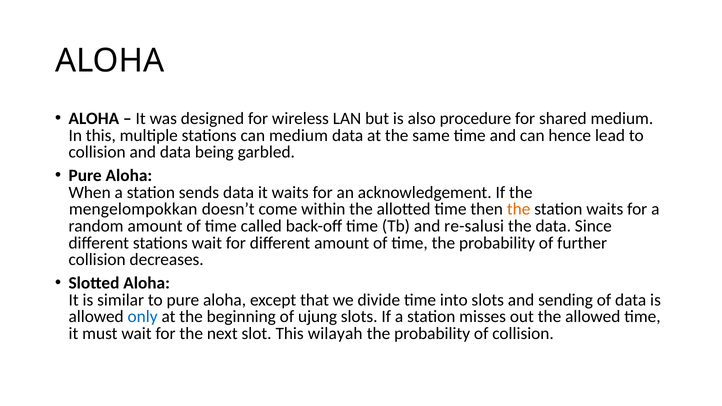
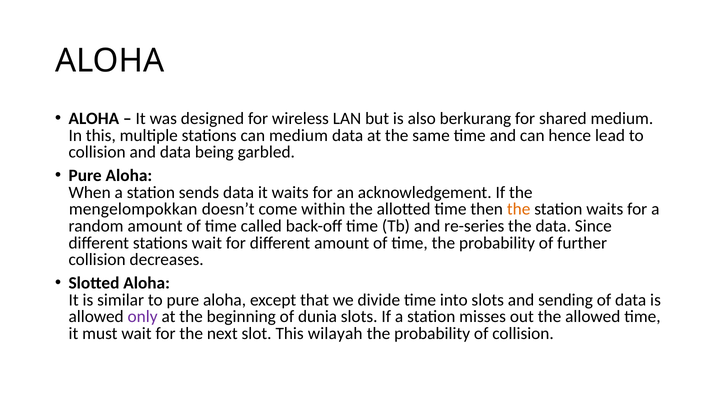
procedure: procedure -> berkurang
re-salusi: re-salusi -> re-series
only colour: blue -> purple
ujung: ujung -> dunia
